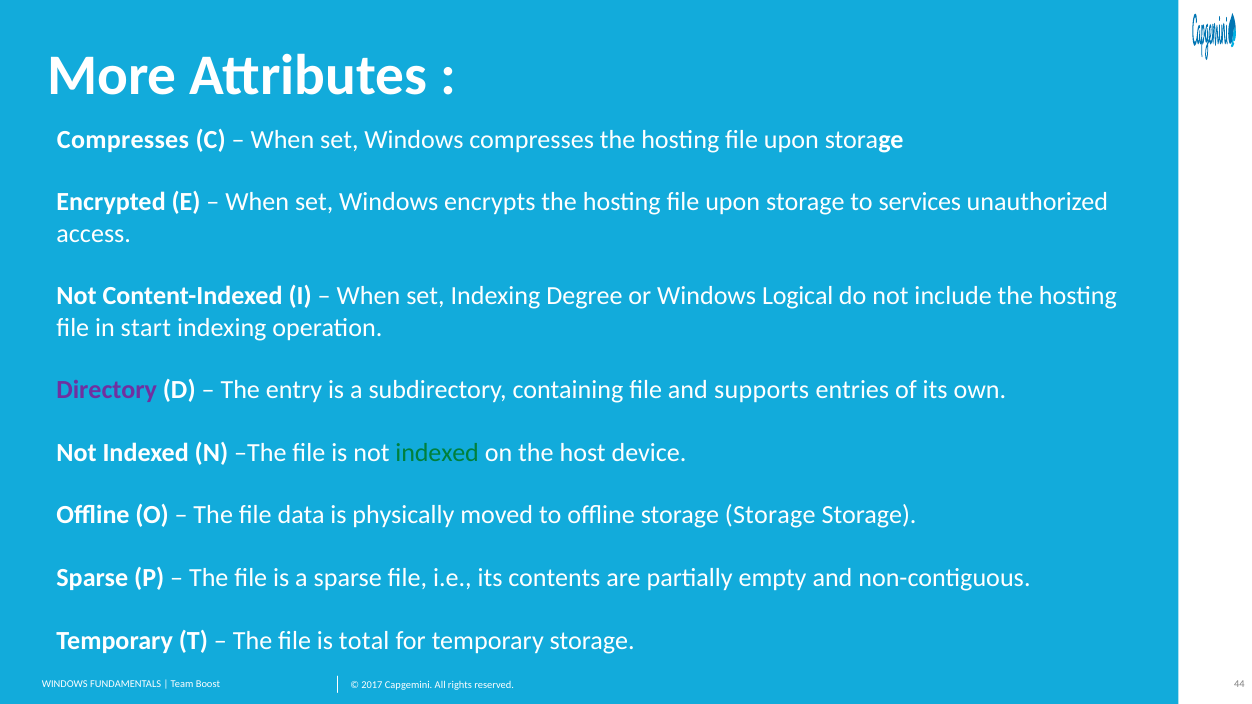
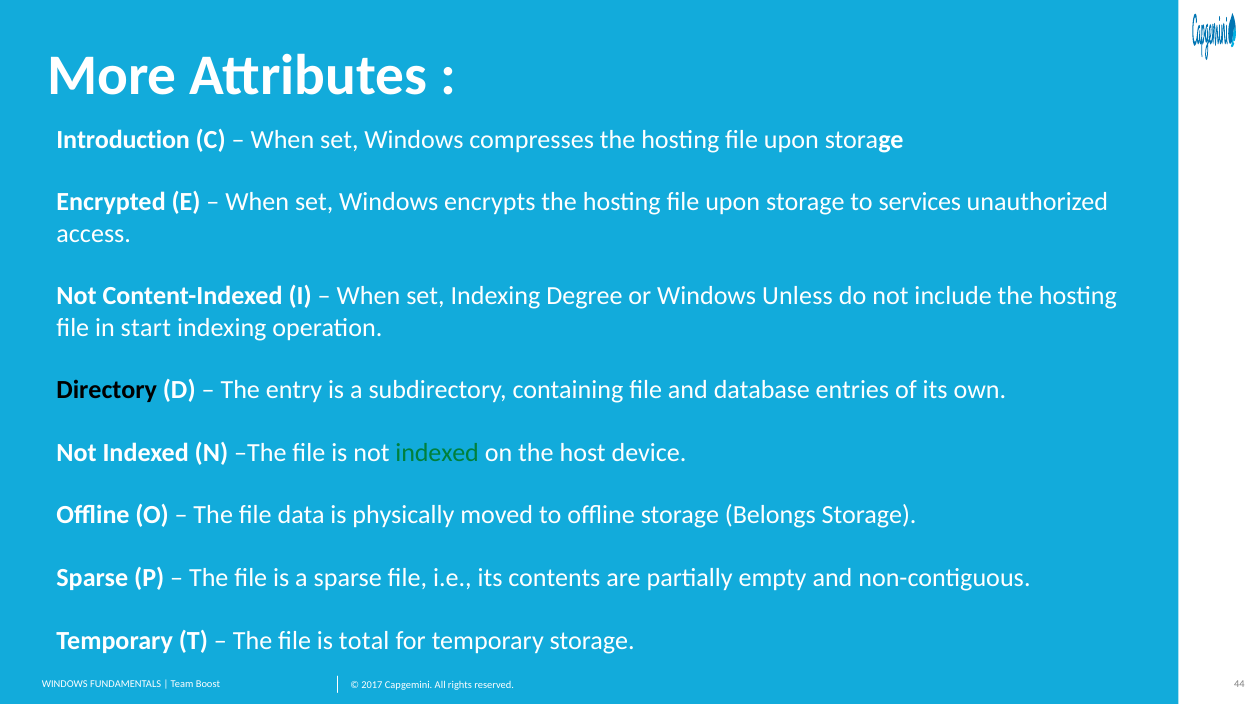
Compresses at (123, 140): Compresses -> Introduction
Logical: Logical -> Unless
Directory colour: purple -> black
supports: supports -> database
offline storage Storage: Storage -> Belongs
